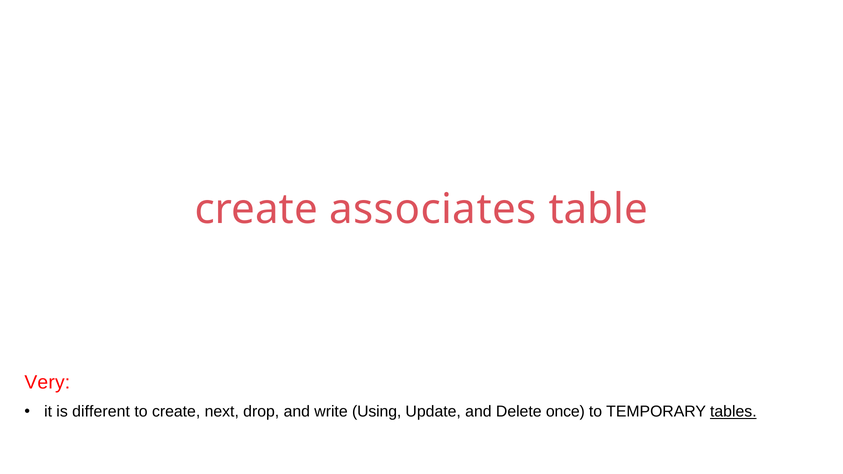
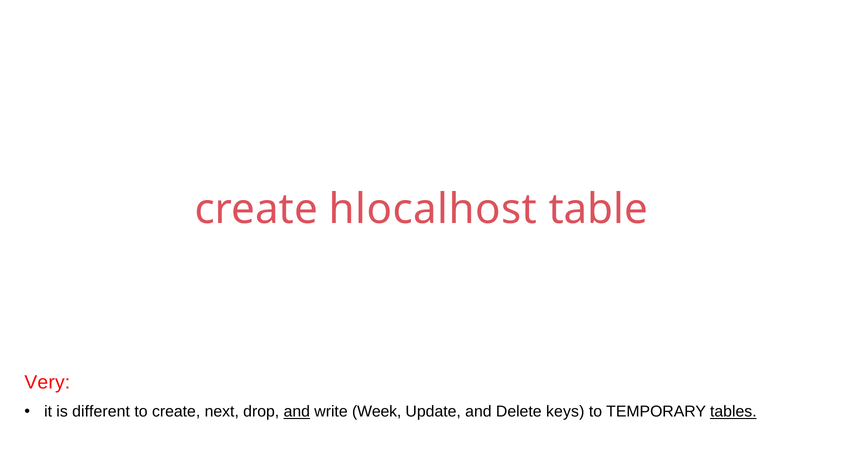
associates: associates -> hlocalhost
and at (297, 412) underline: none -> present
Using: Using -> Week
once: once -> keys
